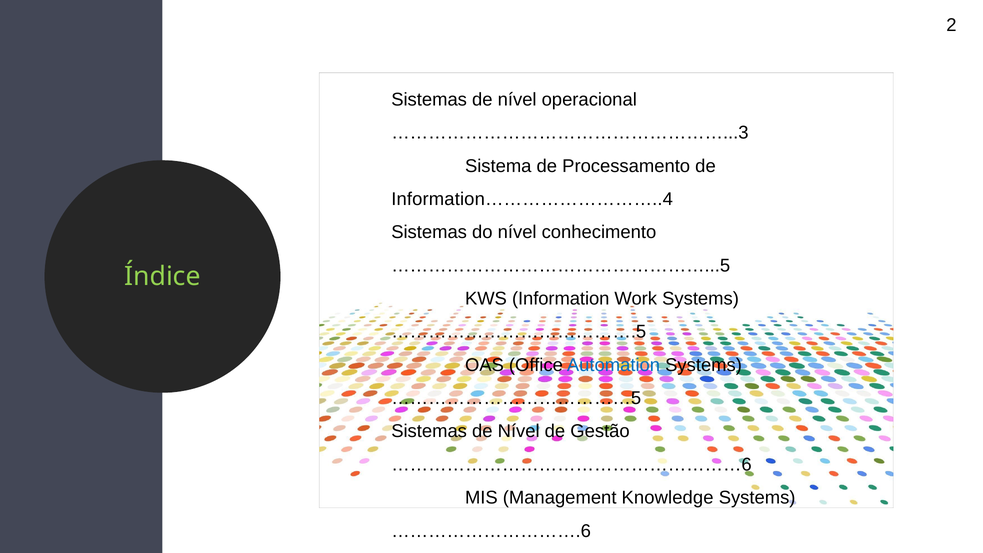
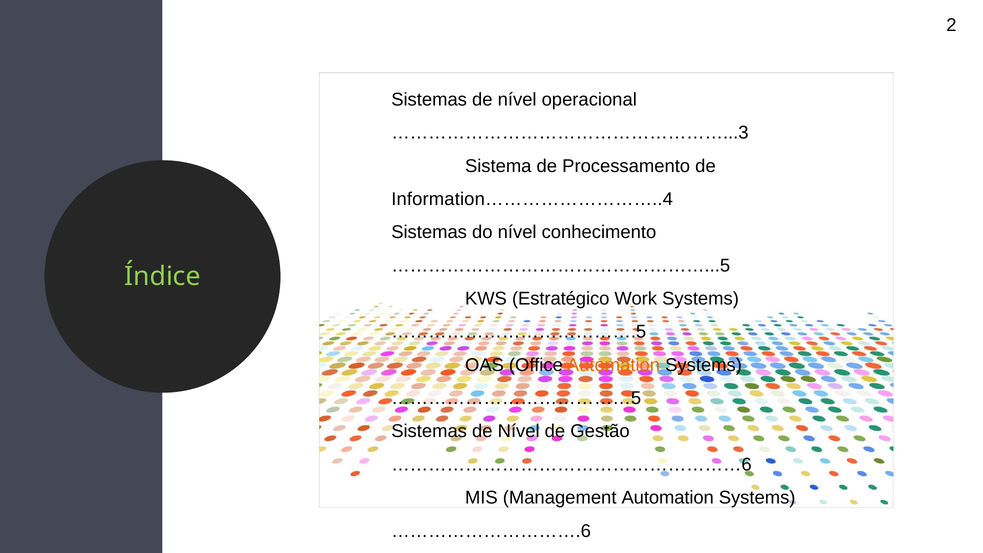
KWS Information: Information -> Estratégico
Automation at (614, 365) colour: blue -> orange
Management Knowledge: Knowledge -> Automation
